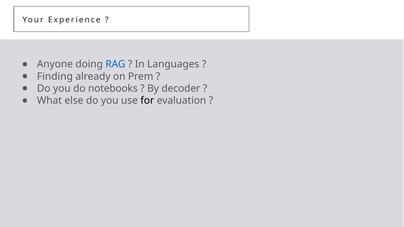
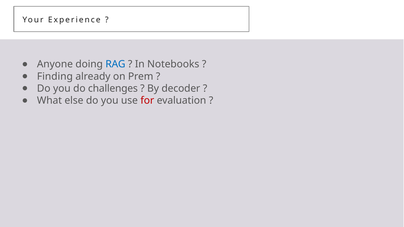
Languages: Languages -> Notebooks
notebooks: notebooks -> challenges
for colour: black -> red
